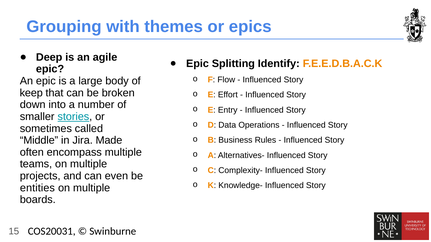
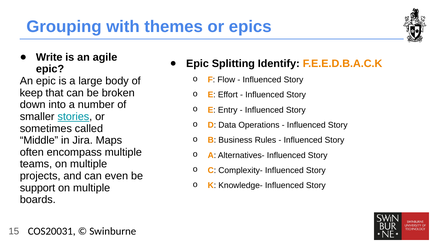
Deep: Deep -> Write
Made: Made -> Maps
entities: entities -> support
